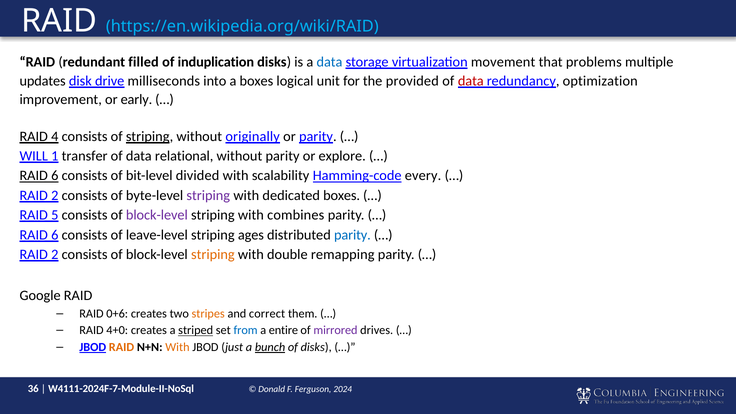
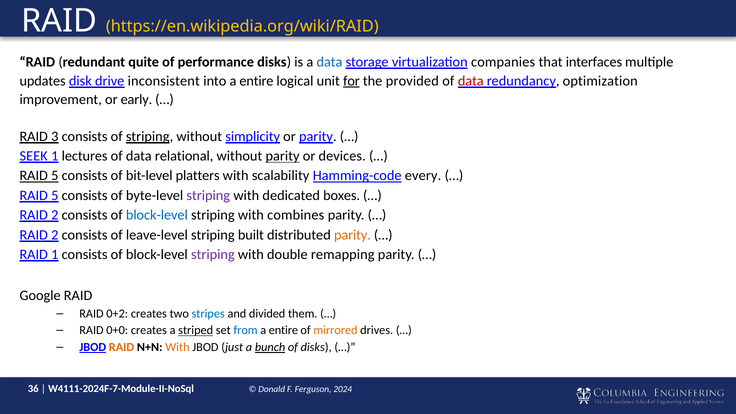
https://en.wikipedia.org/wiki/RAID colour: light blue -> yellow
filled: filled -> quite
induplication: induplication -> performance
movement: movement -> companies
problems: problems -> interfaces
milliseconds: milliseconds -> inconsistent
into a boxes: boxes -> entire
for underline: none -> present
4: 4 -> 3
originally: originally -> simplicity
WILL: WILL -> SEEK
transfer: transfer -> lectures
parity at (283, 156) underline: none -> present
explore: explore -> devices
6 at (55, 176): 6 -> 5
divided: divided -> platters
2 at (55, 195): 2 -> 5
5 at (55, 215): 5 -> 2
block-level at (157, 215) colour: purple -> blue
6 at (55, 235): 6 -> 2
ages: ages -> built
parity at (352, 235) colour: blue -> orange
2 at (55, 255): 2 -> 1
striping at (213, 255) colour: orange -> purple
0+6: 0+6 -> 0+2
stripes colour: orange -> blue
correct: correct -> divided
4+0: 4+0 -> 0+0
mirrored colour: purple -> orange
